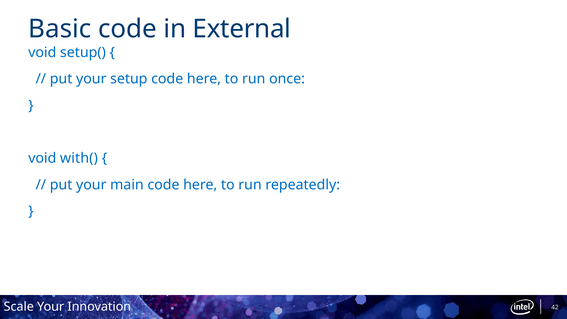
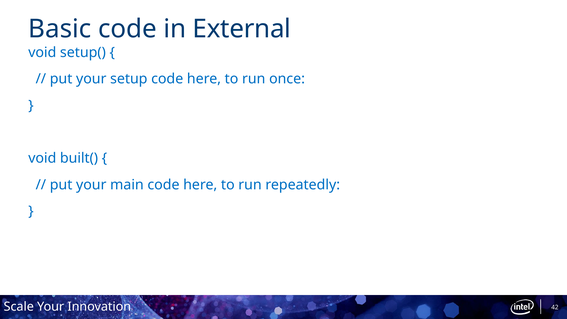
with(: with( -> built(
